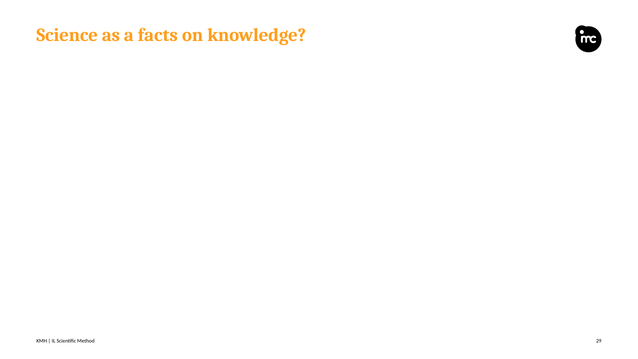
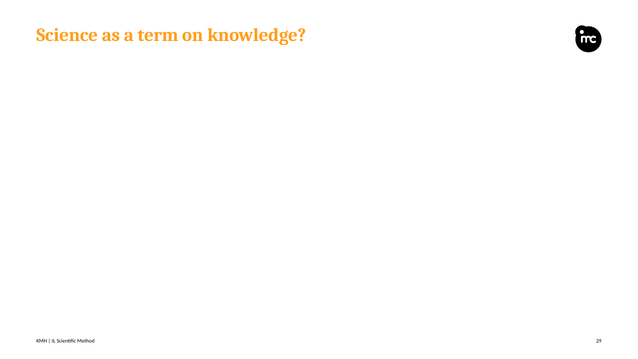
facts: facts -> term
